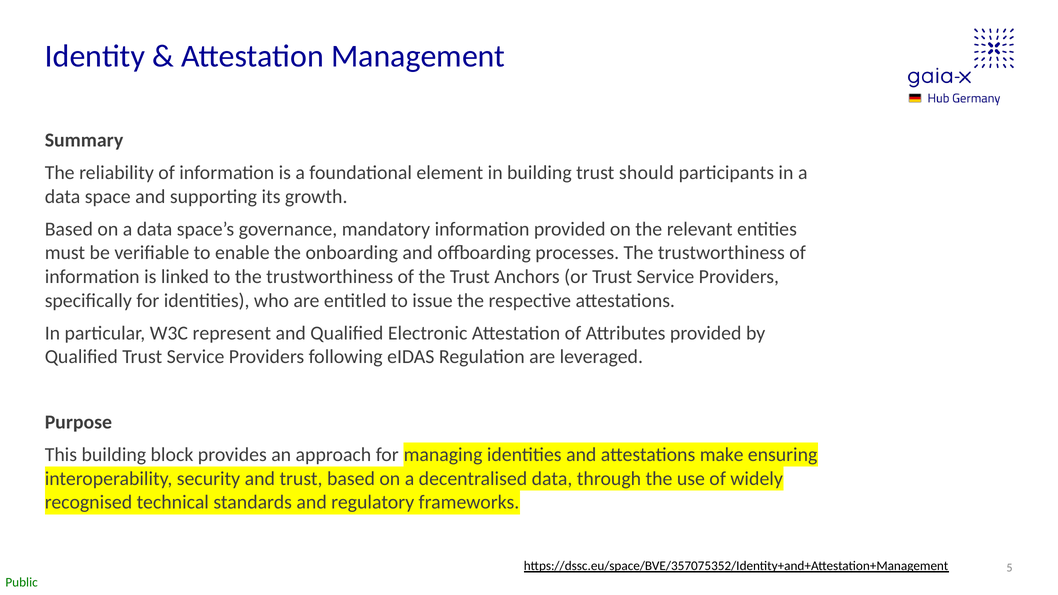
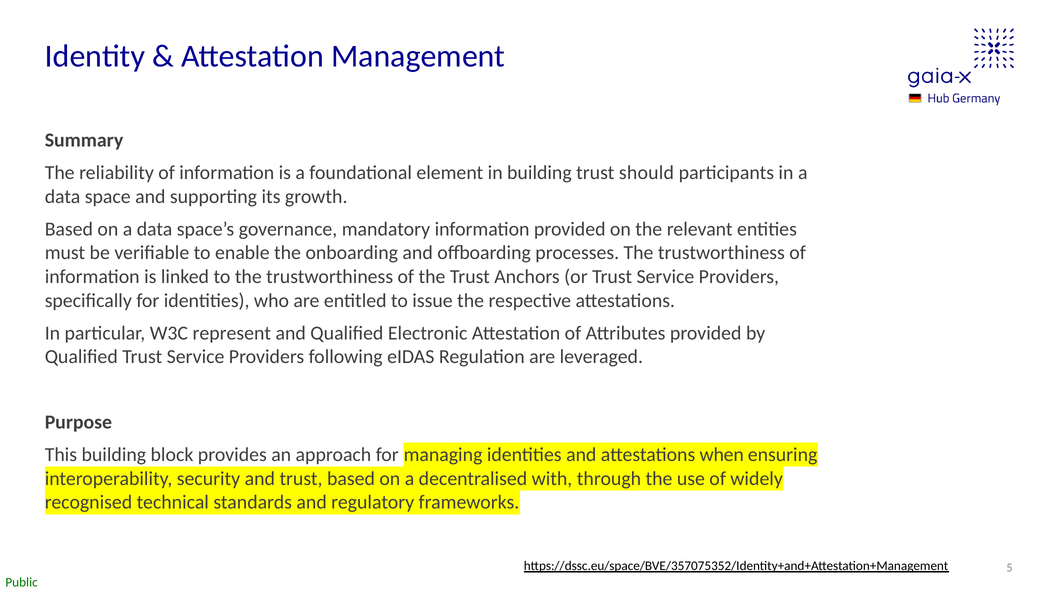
make: make -> when
decentralised data: data -> with
